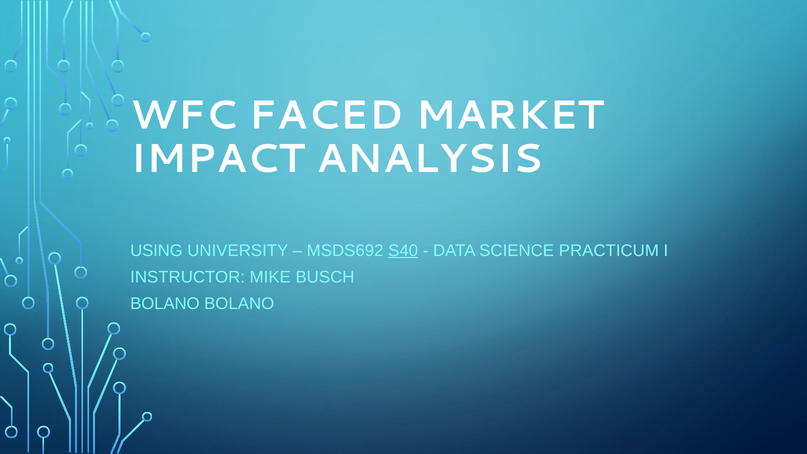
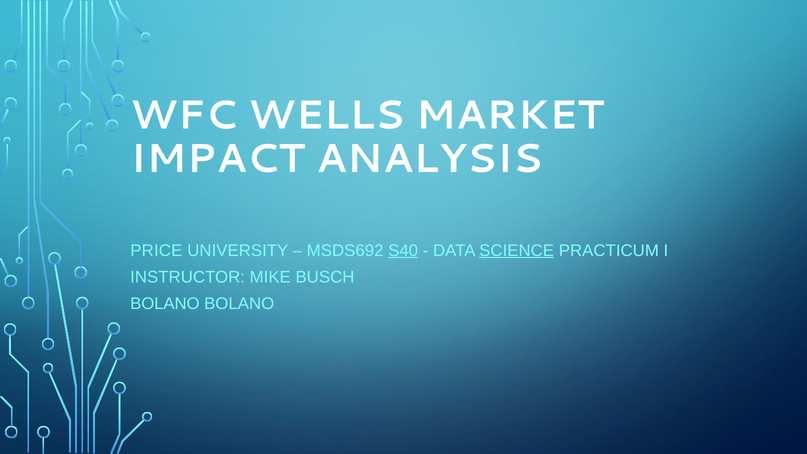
FACED: FACED -> WELLS
USING: USING -> PRICE
SCIENCE underline: none -> present
